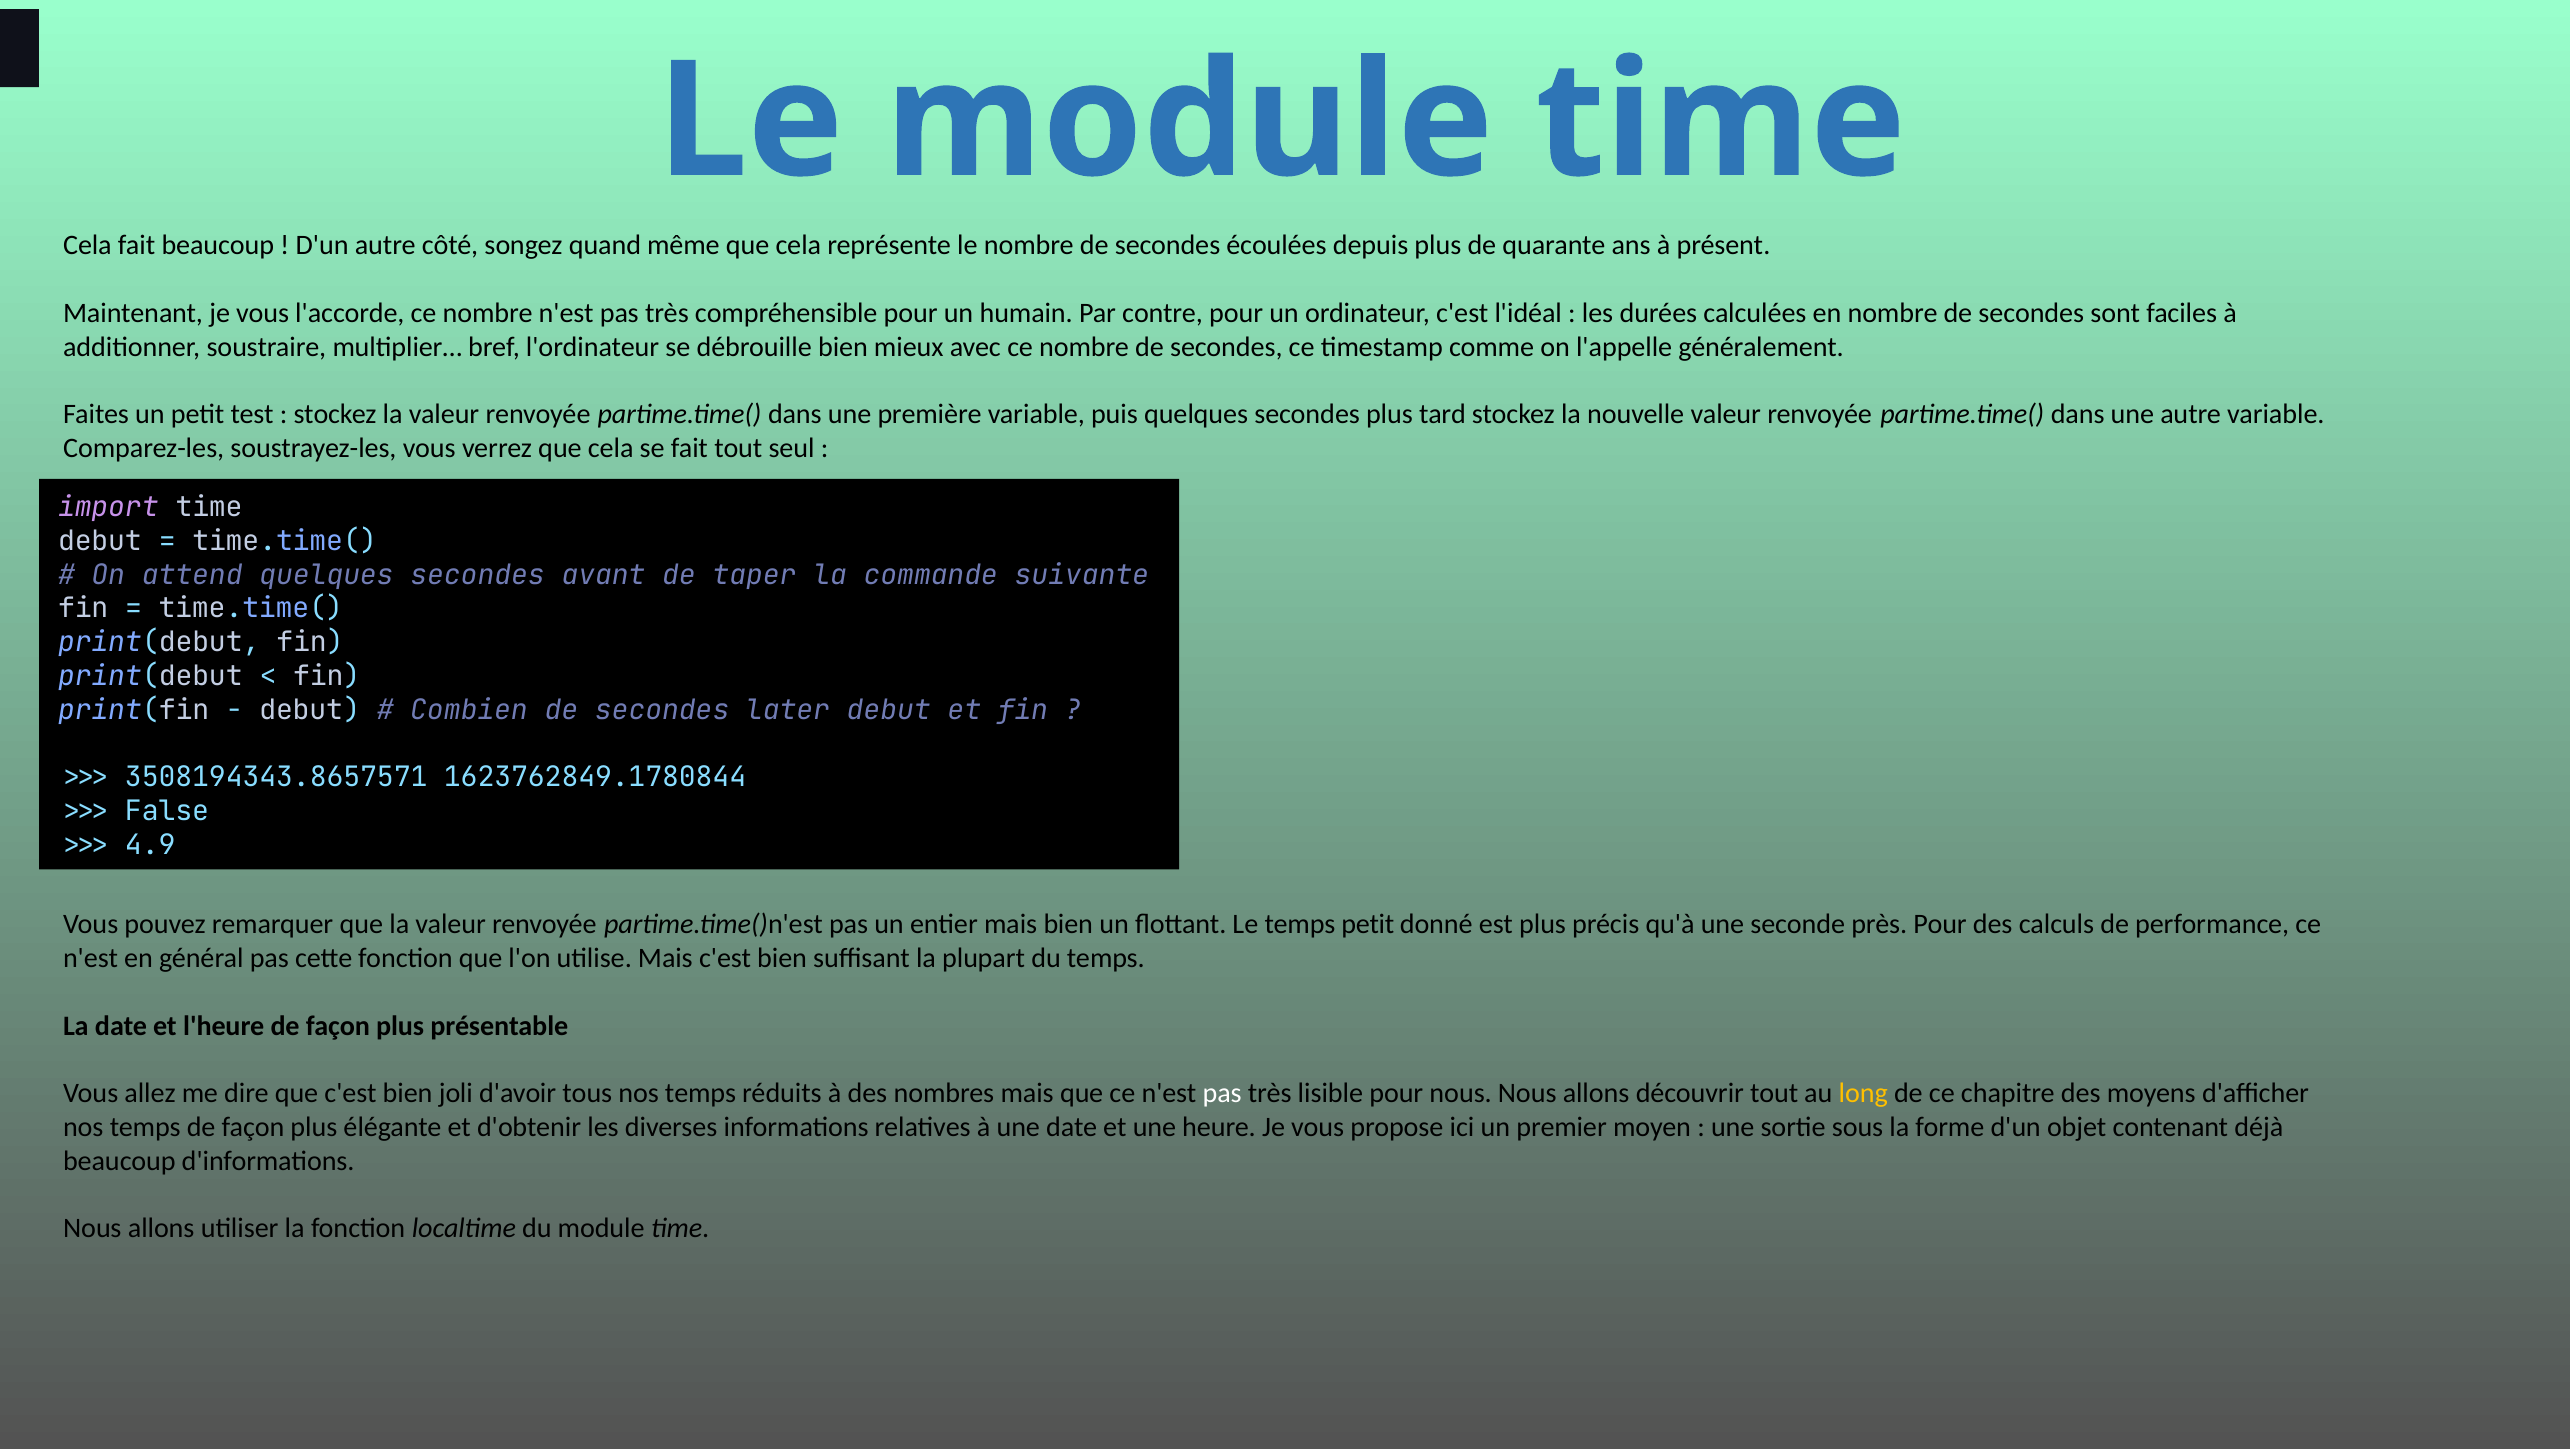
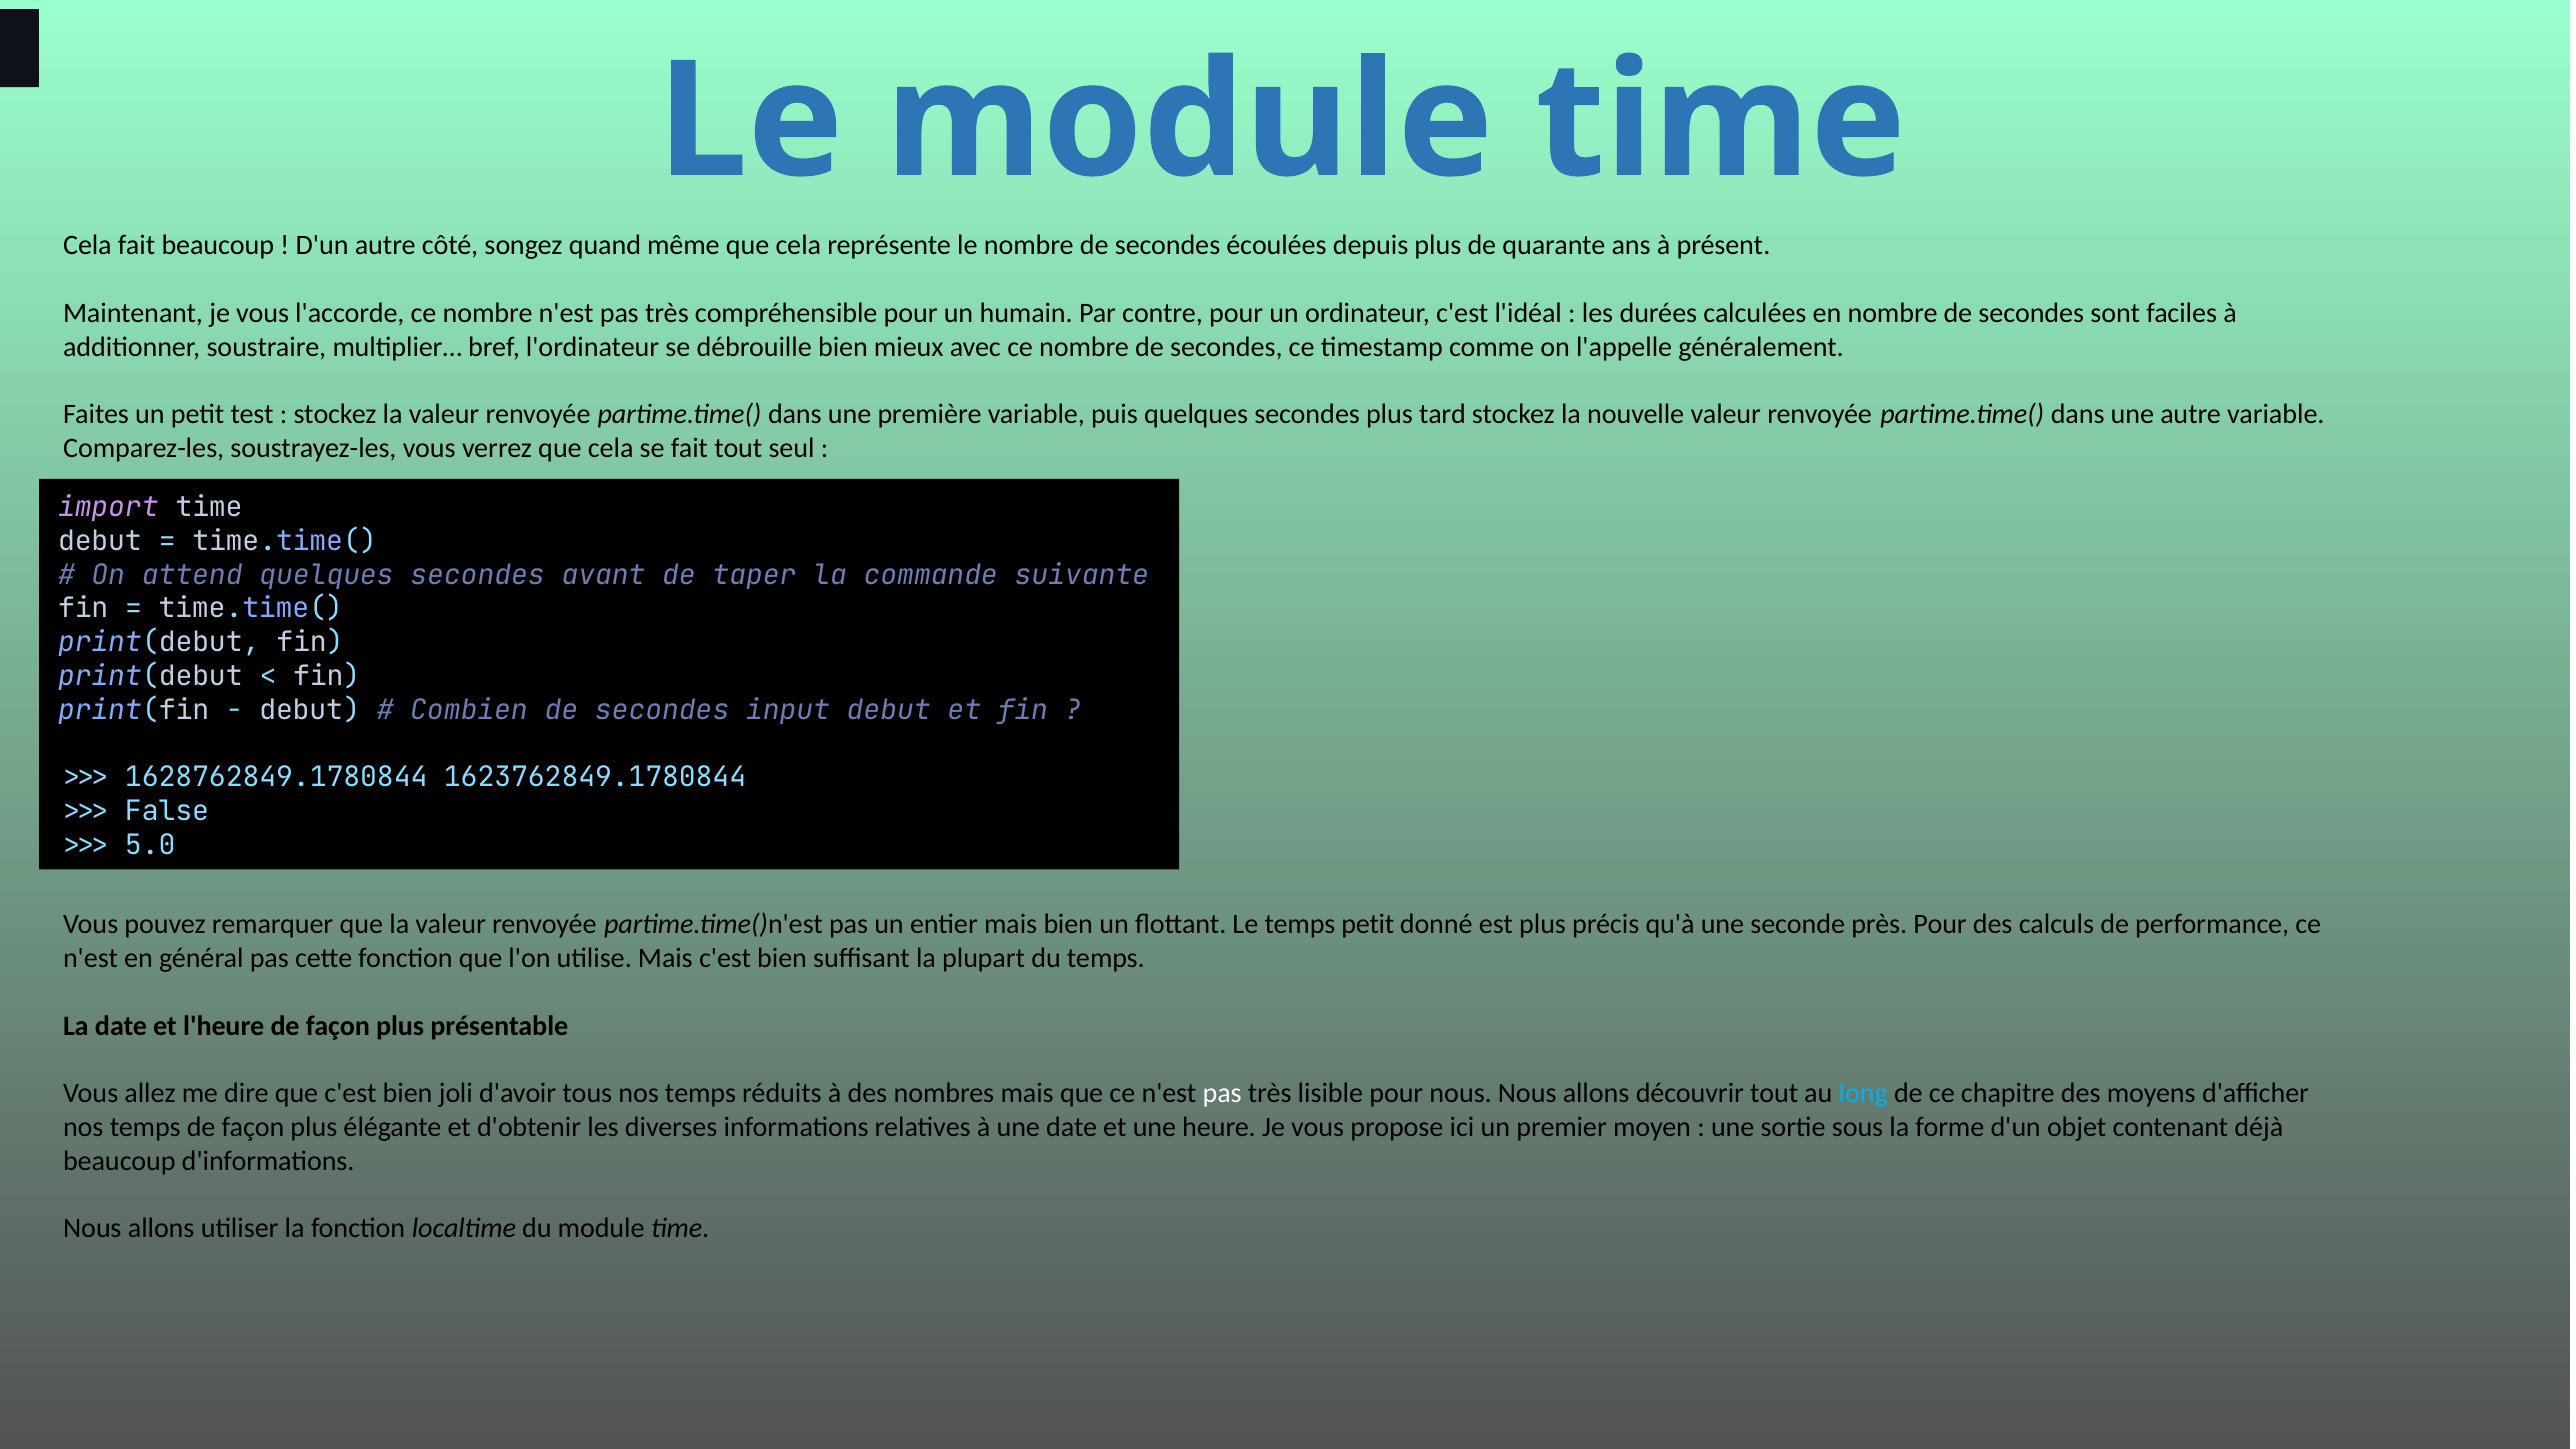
later: later -> input
3508194343.8657571: 3508194343.8657571 -> 1628762849.1780844
4.9: 4.9 -> 5.0
long colour: yellow -> light blue
